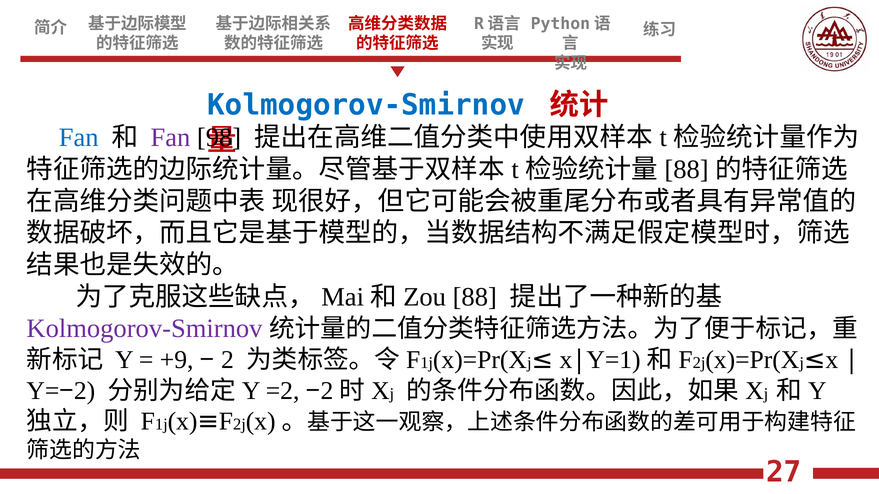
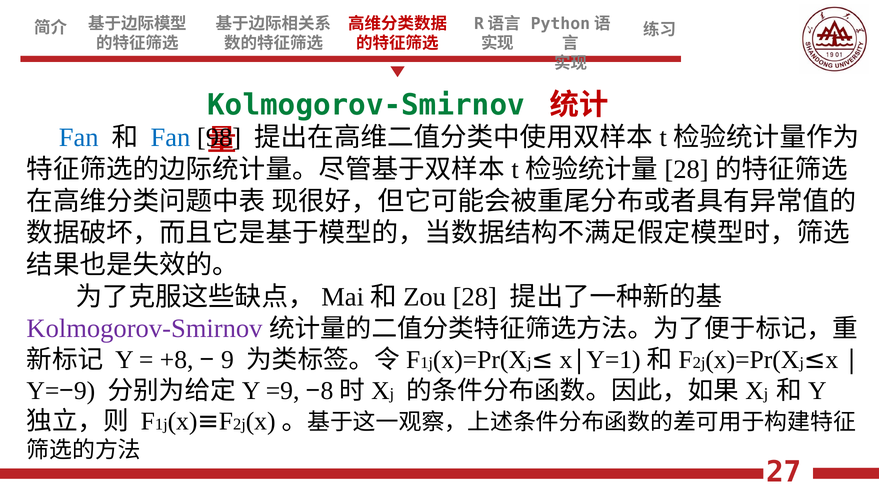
Kolmogorov-Smirnov at (366, 105) colour: blue -> green
Fan at (170, 138) colour: purple -> blue
88 at (687, 170): 88 -> 28
88 at (475, 297): 88 -> 28
+9: +9 -> +8
2 at (227, 360): 2 -> 9
2 at (85, 391): 2 -> 9
=2: =2 -> =9
2 at (327, 391): 2 -> 8
